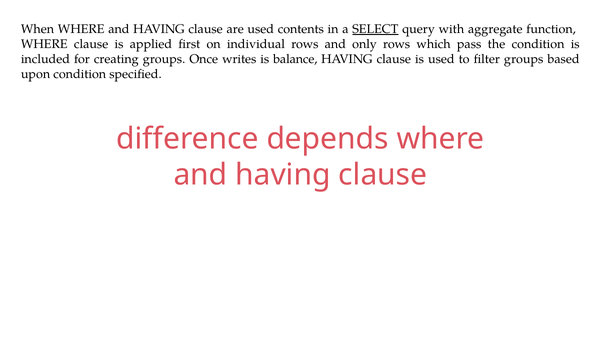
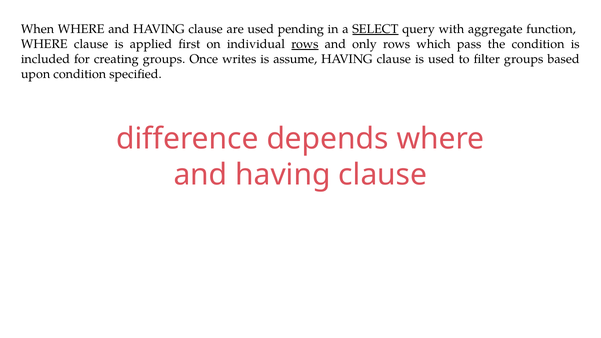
contents: contents -> pending
rows at (305, 44) underline: none -> present
balance: balance -> assume
